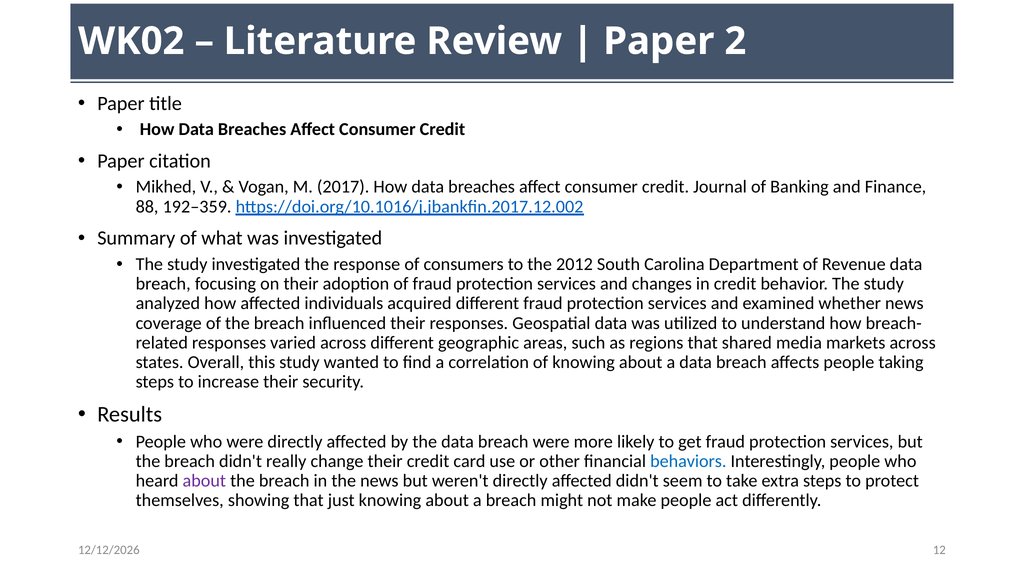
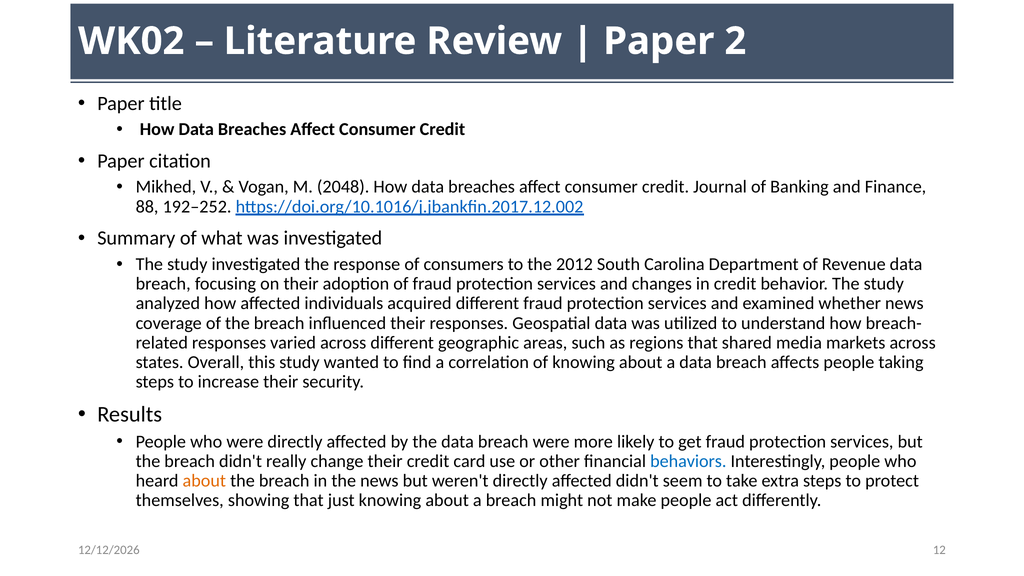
2017: 2017 -> 2048
192–359: 192–359 -> 192–252
about at (204, 481) colour: purple -> orange
